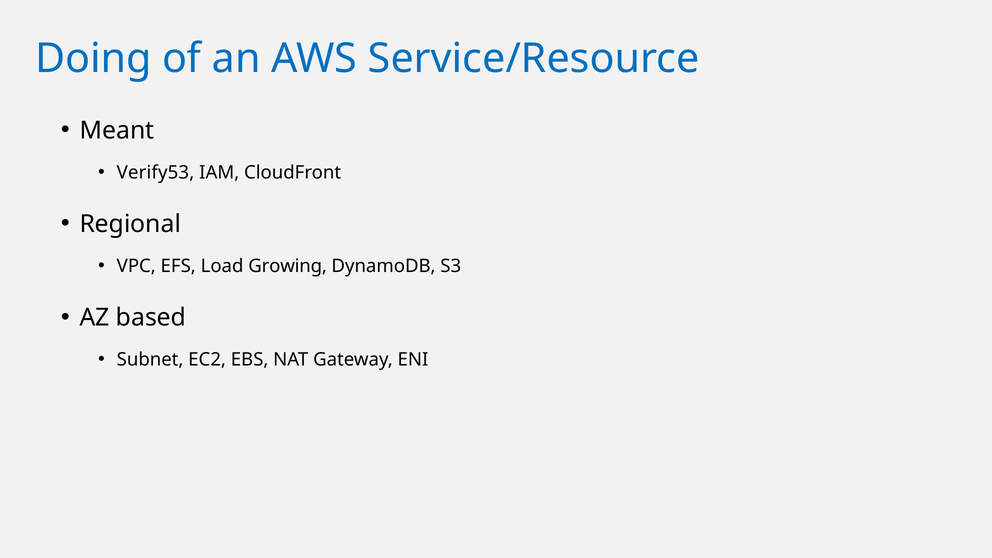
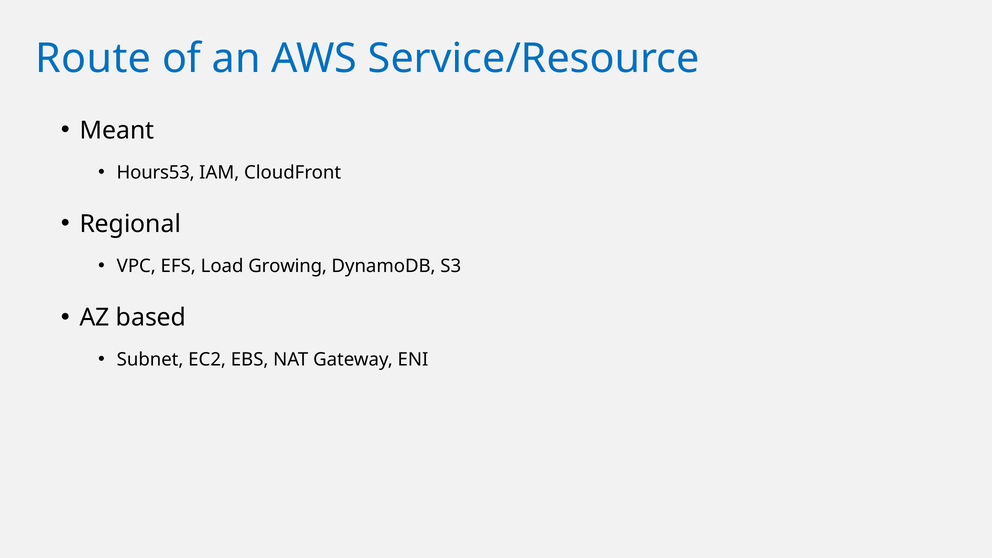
Doing: Doing -> Route
Verify53: Verify53 -> Hours53
